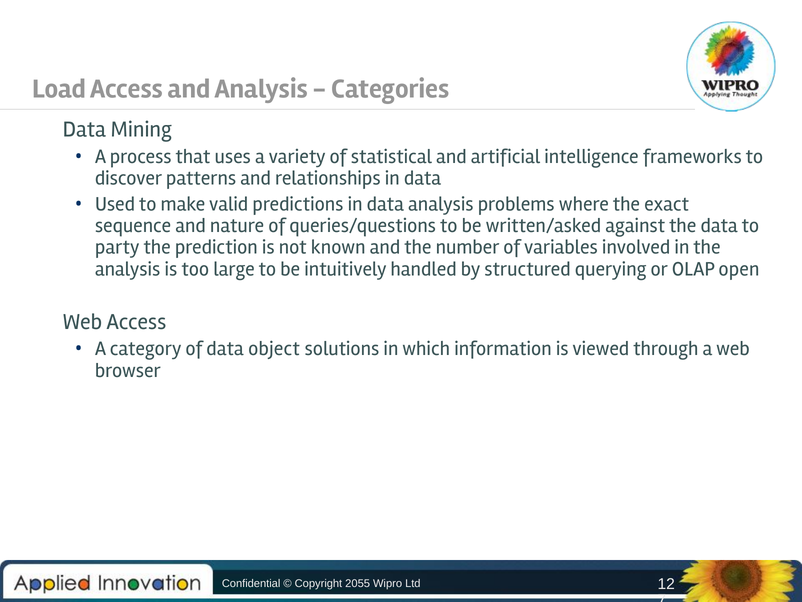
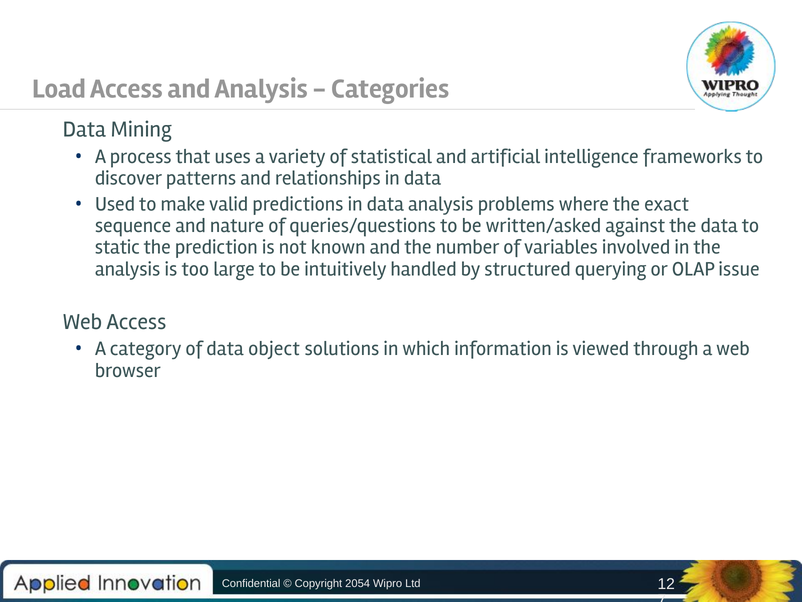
party: party -> static
open: open -> issue
2055: 2055 -> 2054
